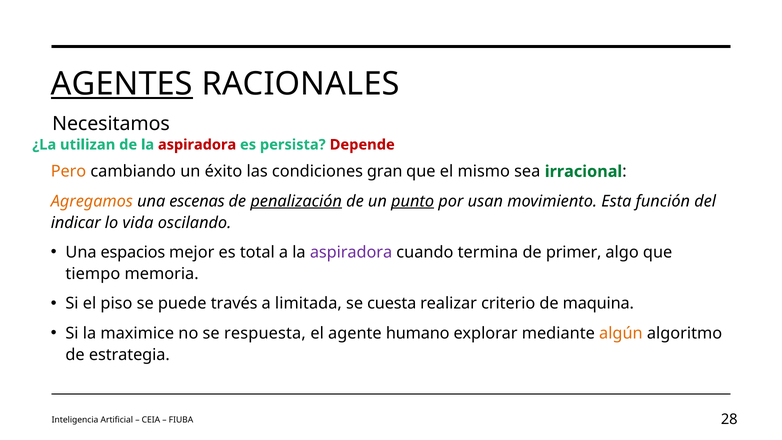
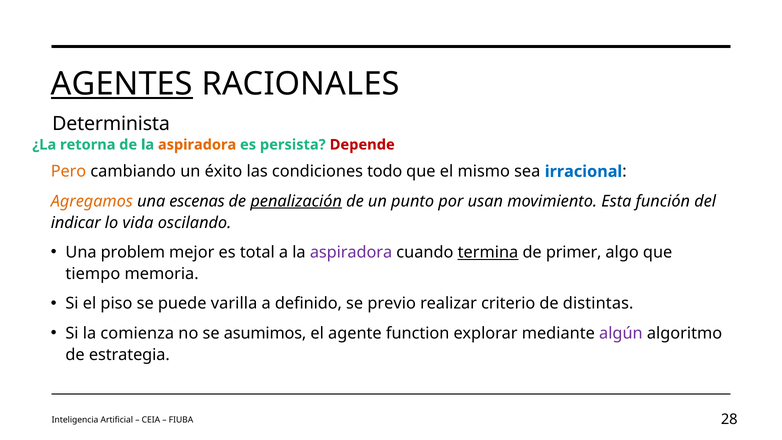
Necesitamos: Necesitamos -> Determinista
utilizan: utilizan -> retorna
aspiradora at (197, 145) colour: red -> orange
gran: gran -> todo
irracional colour: green -> blue
punto underline: present -> none
espacios: espacios -> problem
termina underline: none -> present
través: través -> varilla
limitada: limitada -> definido
cuesta: cuesta -> previo
maquina: maquina -> distintas
maximice: maximice -> comienza
respuesta: respuesta -> asumimos
humano: humano -> function
algún colour: orange -> purple
